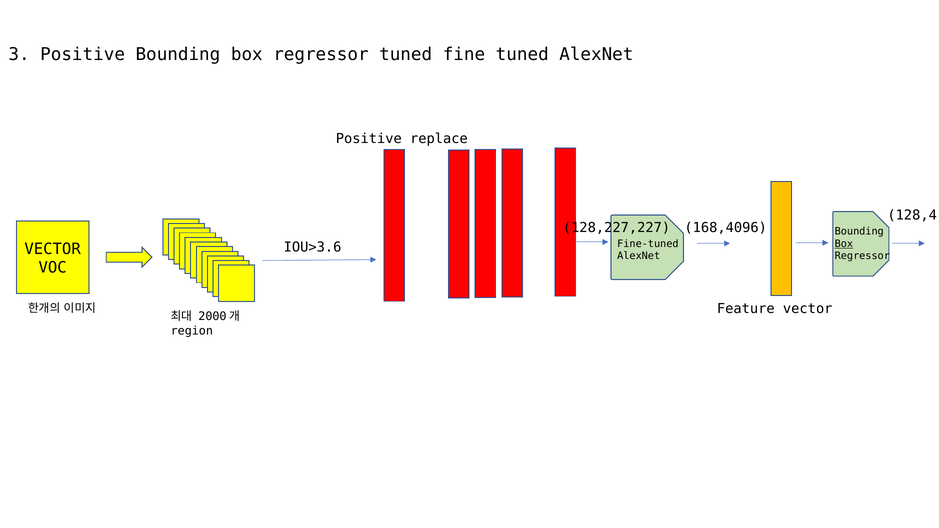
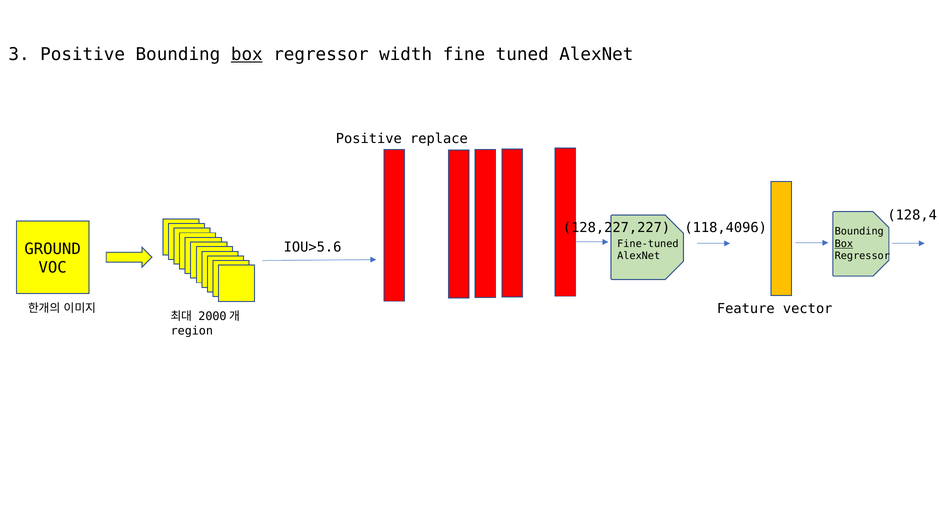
box at (247, 55) underline: none -> present
regressor tuned: tuned -> width
168,4096: 168,4096 -> 118,4096
IOU>3.6: IOU>3.6 -> IOU>5.6
VECTOR at (53, 249): VECTOR -> GROUND
